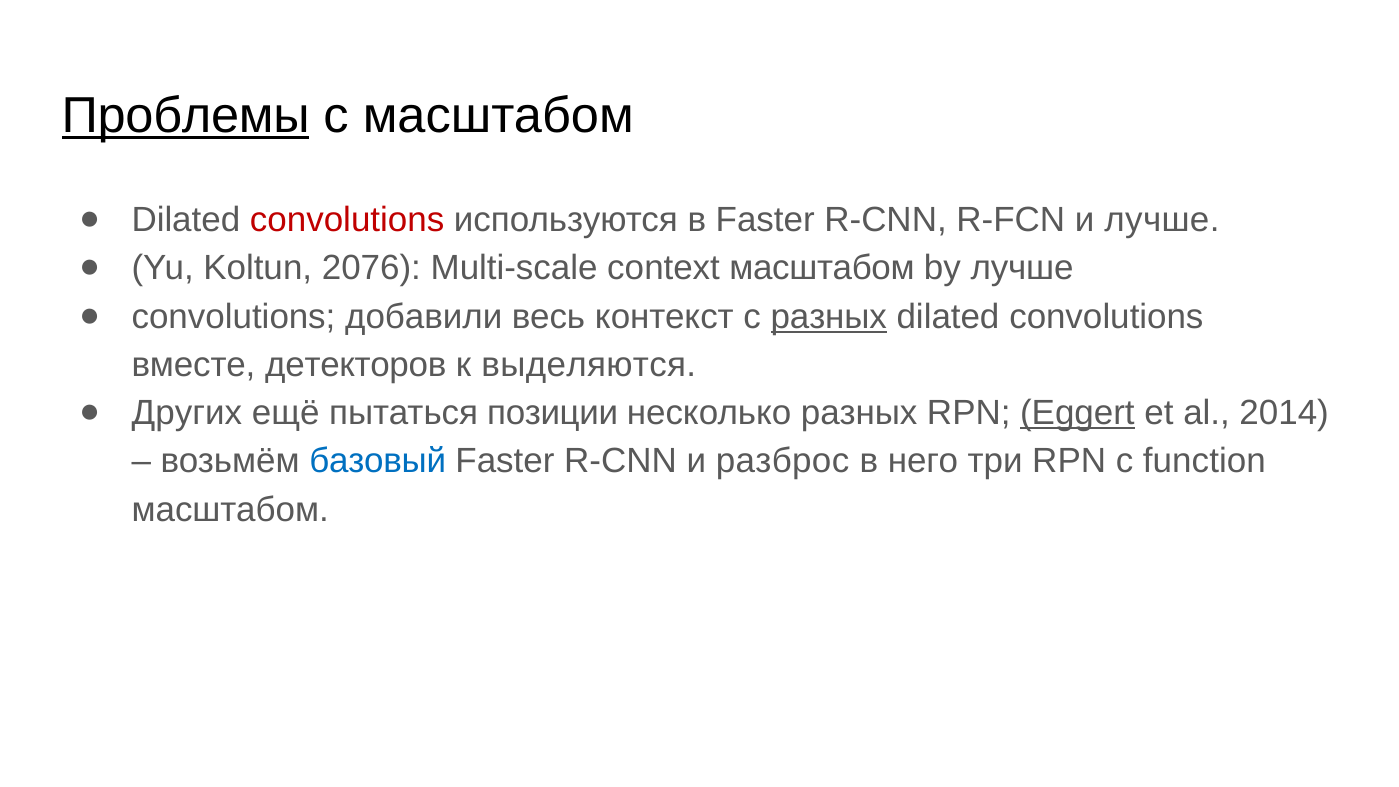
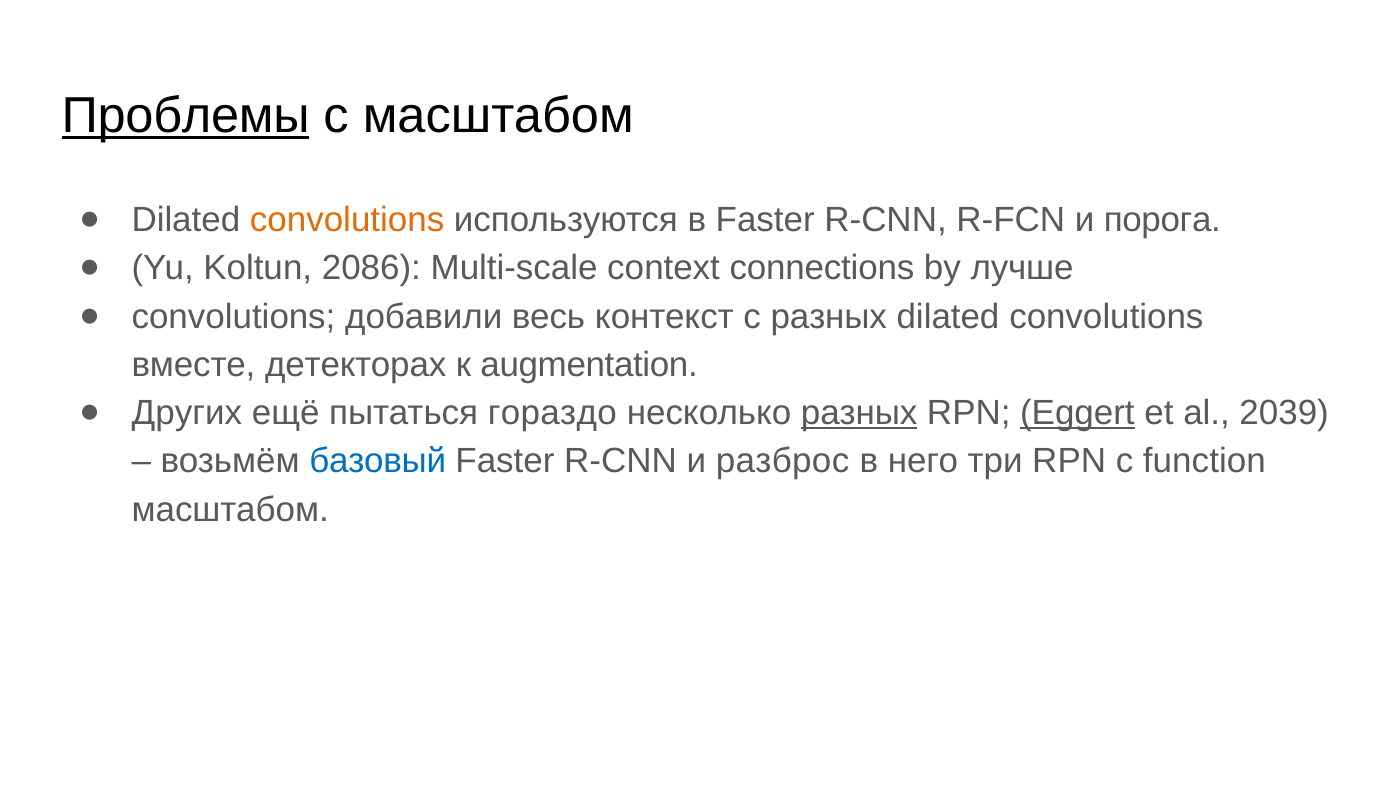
convolutions at (347, 220) colour: red -> orange
и лучше: лучше -> порога
2076: 2076 -> 2086
context масштабом: масштабом -> connections
разных at (829, 317) underline: present -> none
детекторов: детекторов -> детекторах
выделяются: выделяются -> augmentation
позиции: позиции -> гораздо
разных at (859, 413) underline: none -> present
2014: 2014 -> 2039
